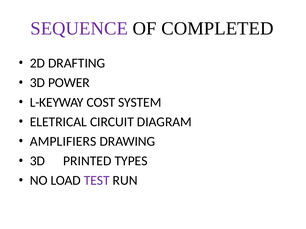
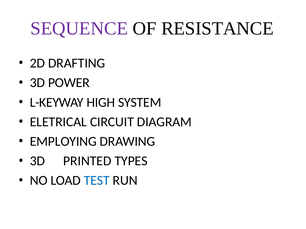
COMPLETED: COMPLETED -> RESISTANCE
COST: COST -> HIGH
AMPLIFIERS: AMPLIFIERS -> EMPLOYING
TEST colour: purple -> blue
